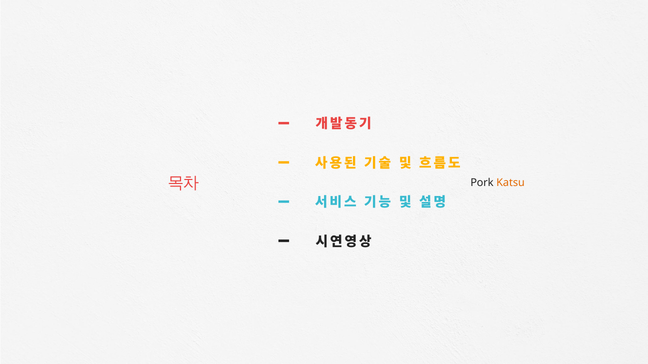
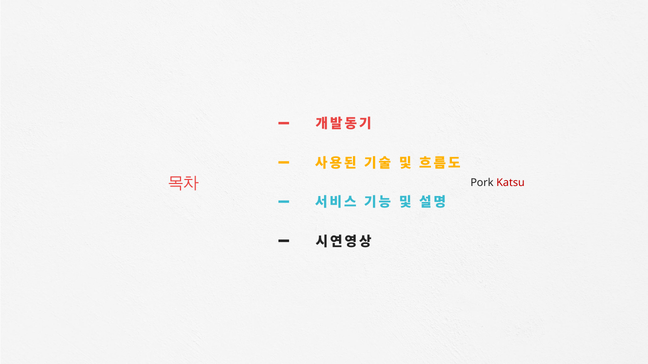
Katsu colour: orange -> red
